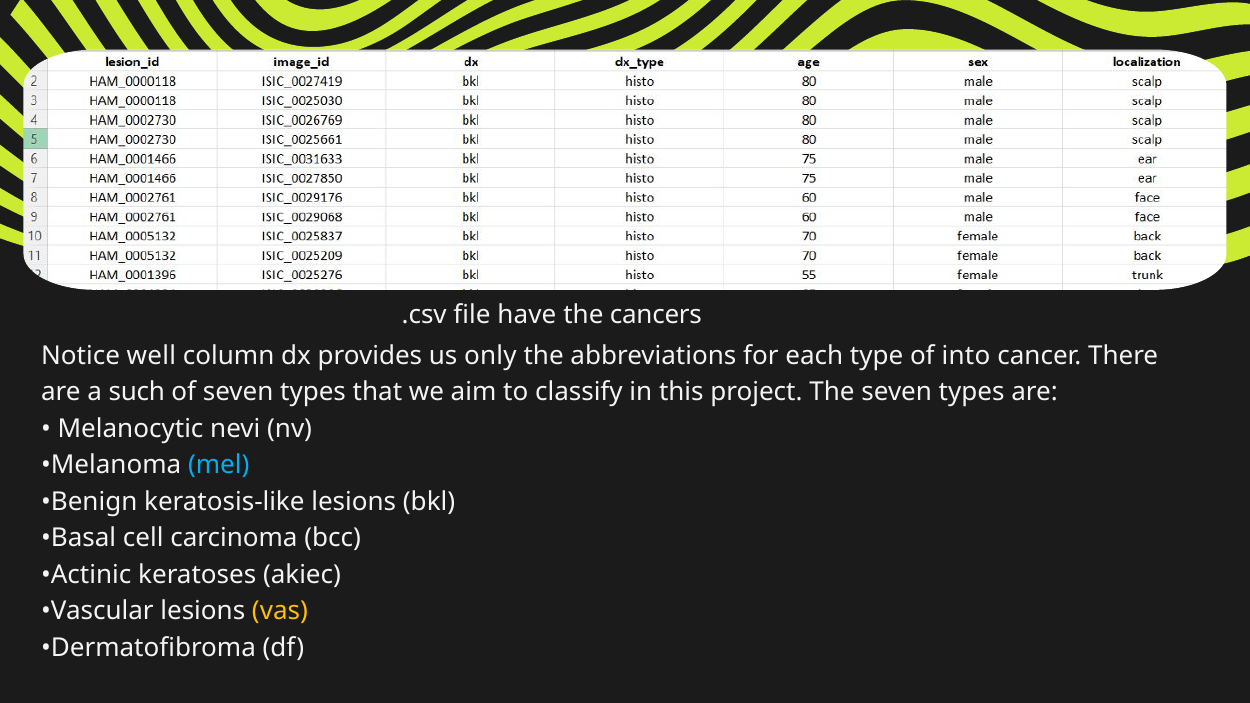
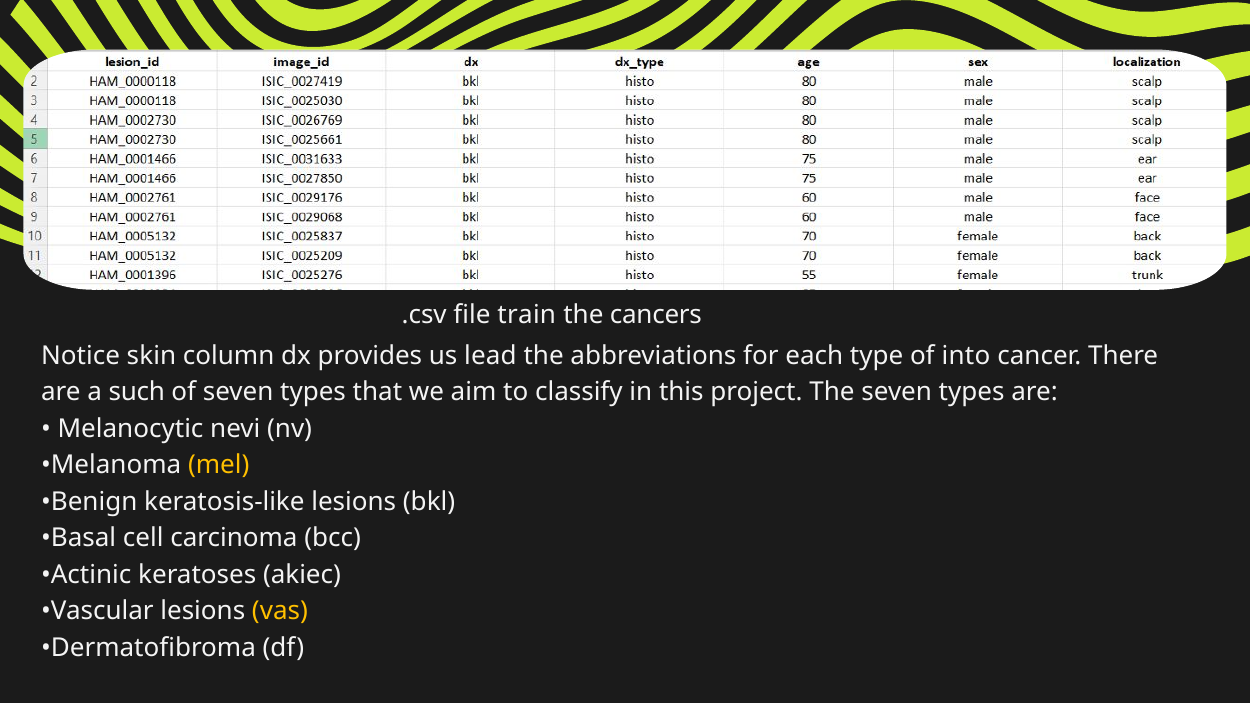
have: have -> train
well: well -> skin
only: only -> lead
mel colour: light blue -> yellow
